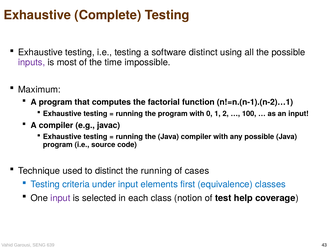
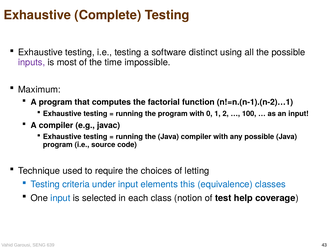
to distinct: distinct -> require
the running: running -> choices
cases: cases -> letting
first: first -> this
input at (60, 198) colour: purple -> blue
